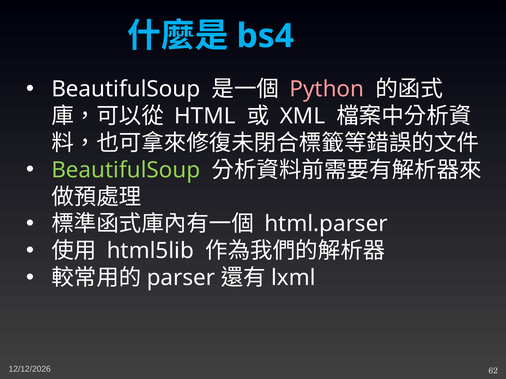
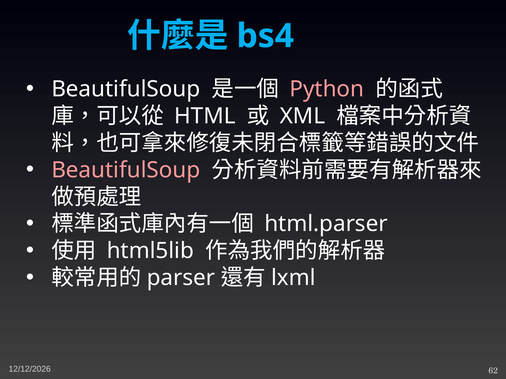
BeautifulSoup at (126, 170) colour: light green -> pink
